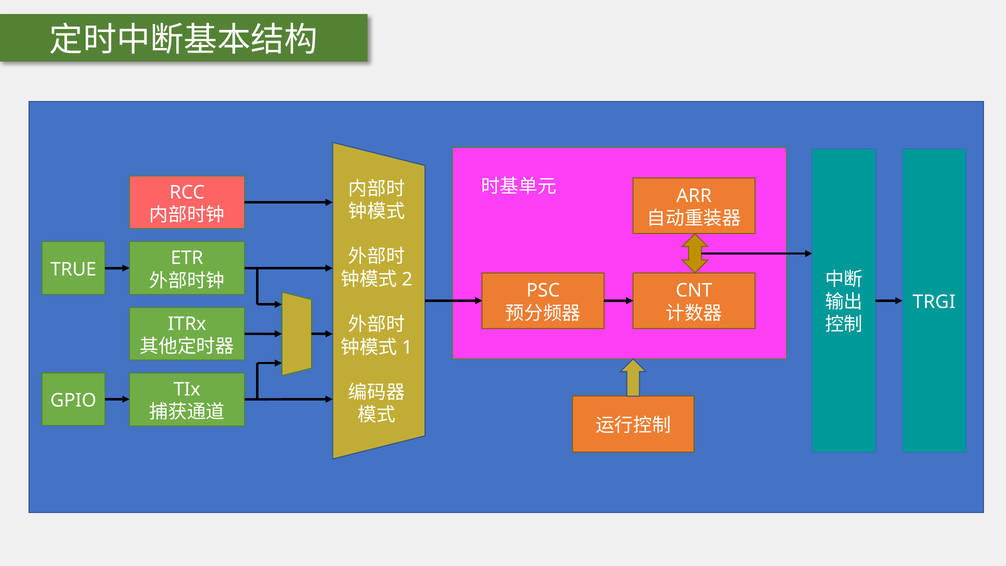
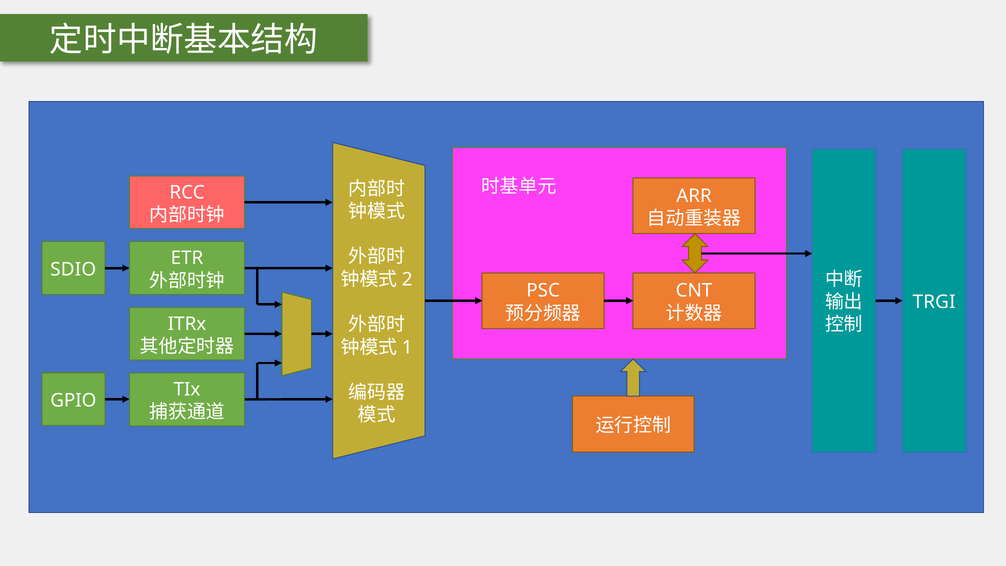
TRUE: TRUE -> SDIO
